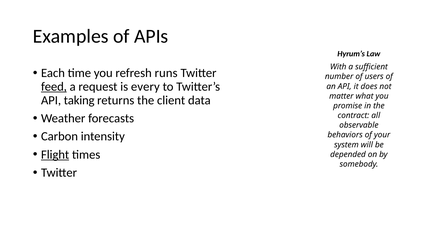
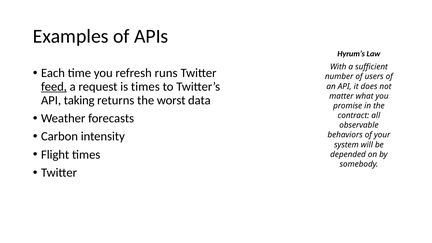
is every: every -> times
client: client -> worst
Flight underline: present -> none
